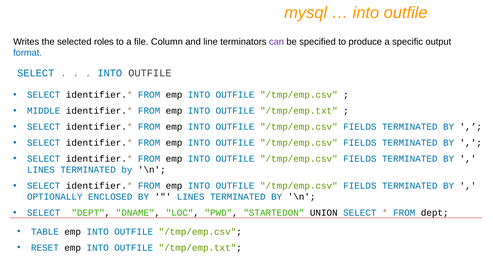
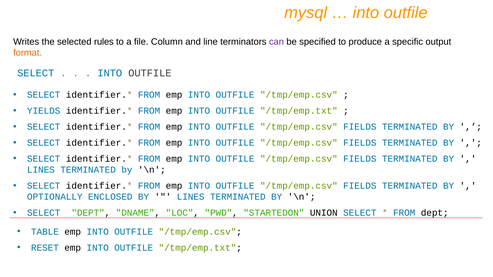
roles: roles -> rules
format colour: blue -> orange
MIDDLE: MIDDLE -> YIELDS
